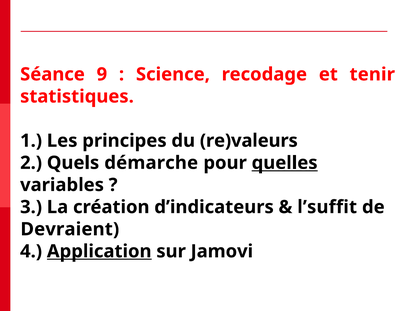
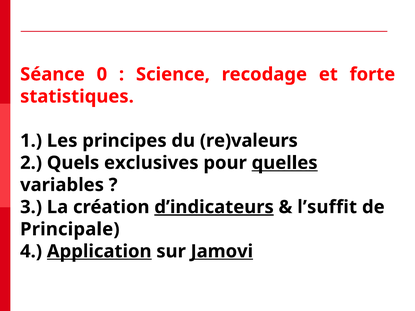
9: 9 -> 0
tenir: tenir -> forte
démarche: démarche -> exclusives
d’indicateurs underline: none -> present
Devraient: Devraient -> Principale
Jamovi underline: none -> present
